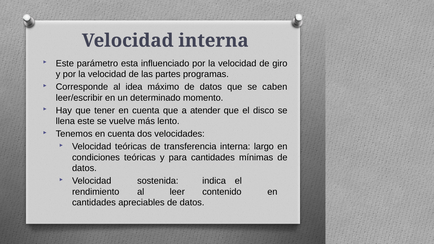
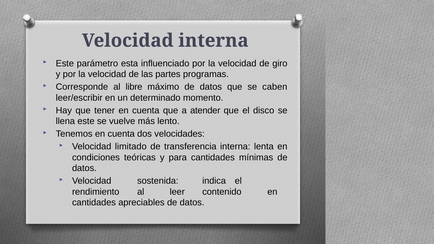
idea: idea -> libre
Velocidad teóricas: teóricas -> limitado
largo: largo -> lenta
